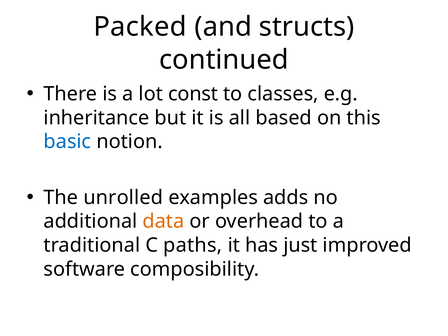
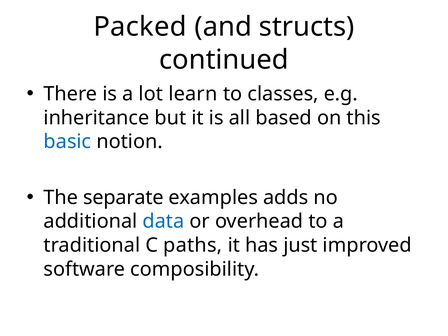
const: const -> learn
unrolled: unrolled -> separate
data colour: orange -> blue
